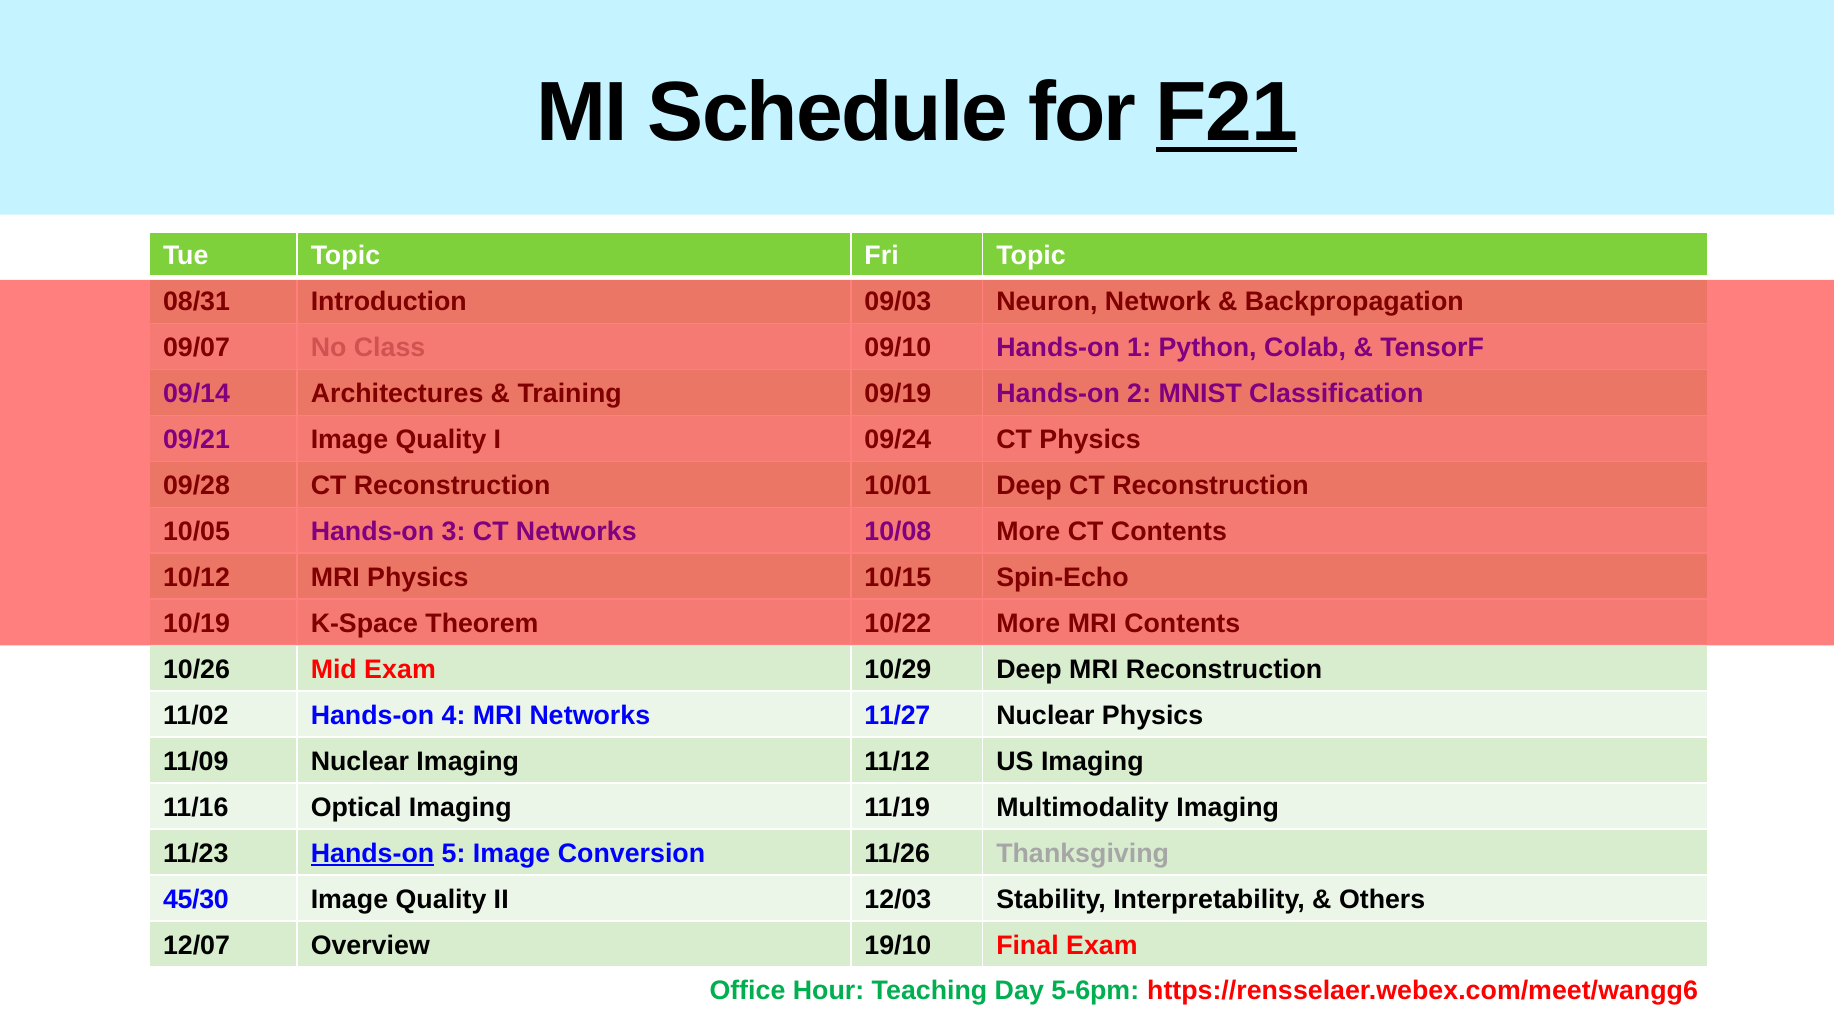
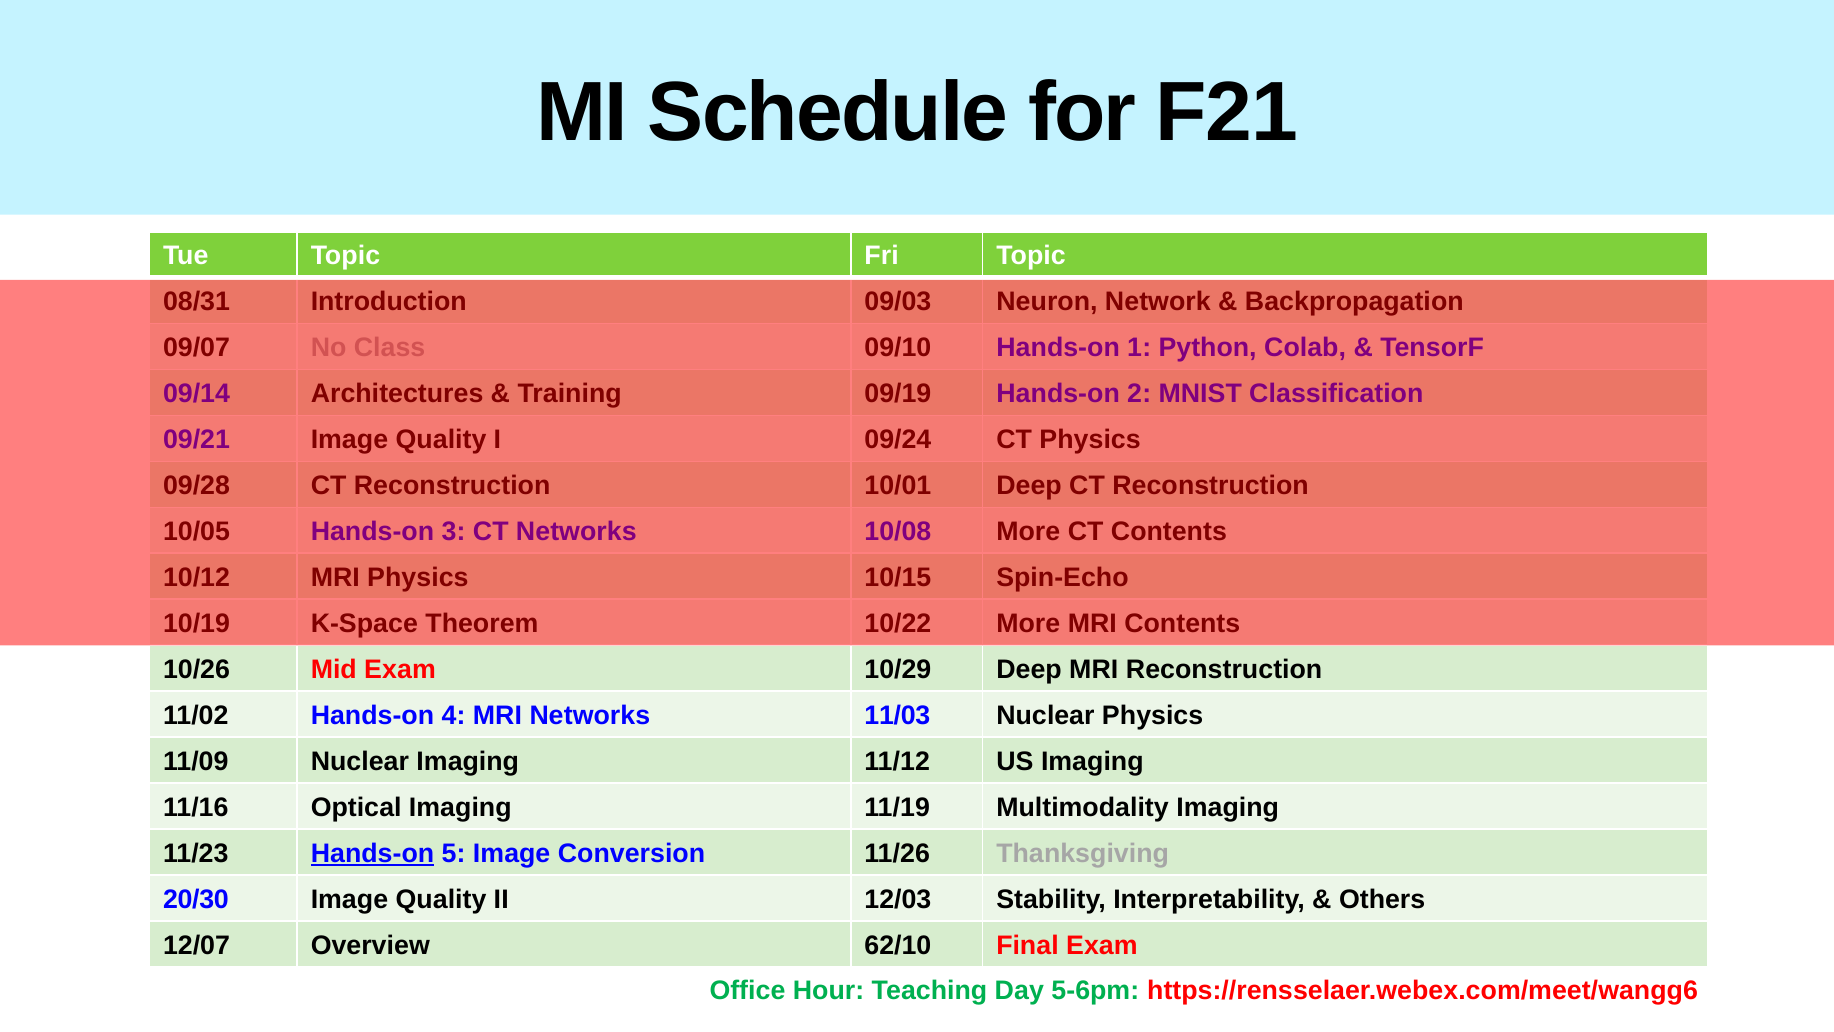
F21 underline: present -> none
11/27: 11/27 -> 11/03
45/30: 45/30 -> 20/30
19/10: 19/10 -> 62/10
